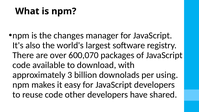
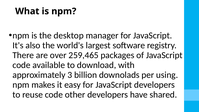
changes: changes -> desktop
600,070: 600,070 -> 259,465
